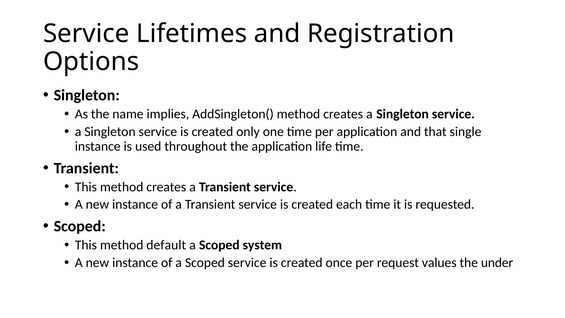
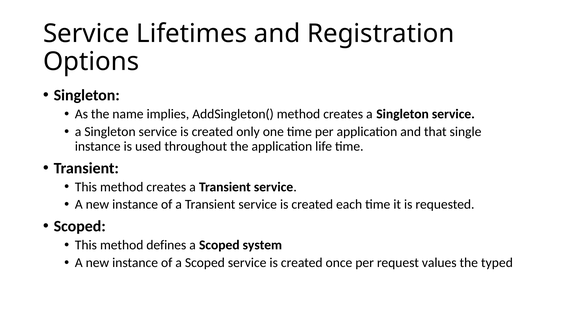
default: default -> defines
under: under -> typed
